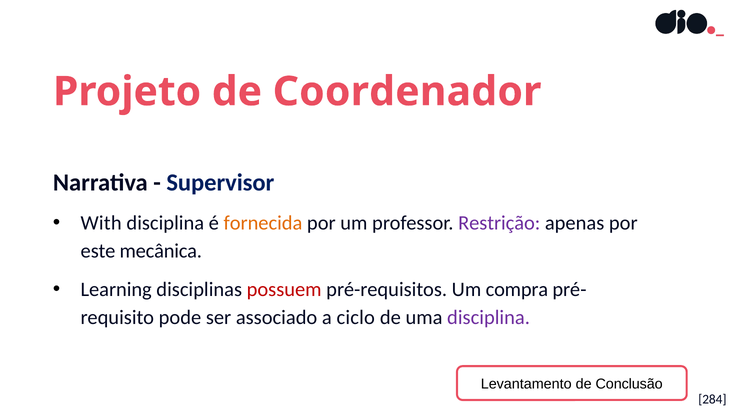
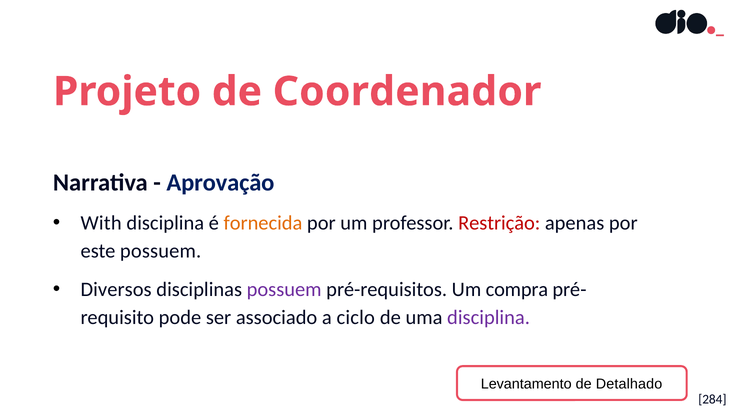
Supervisor: Supervisor -> Aprovação
Restrição colour: purple -> red
este mecânica: mecânica -> possuem
Learning: Learning -> Diversos
possuem at (284, 289) colour: red -> purple
Conclusão: Conclusão -> Detalhado
